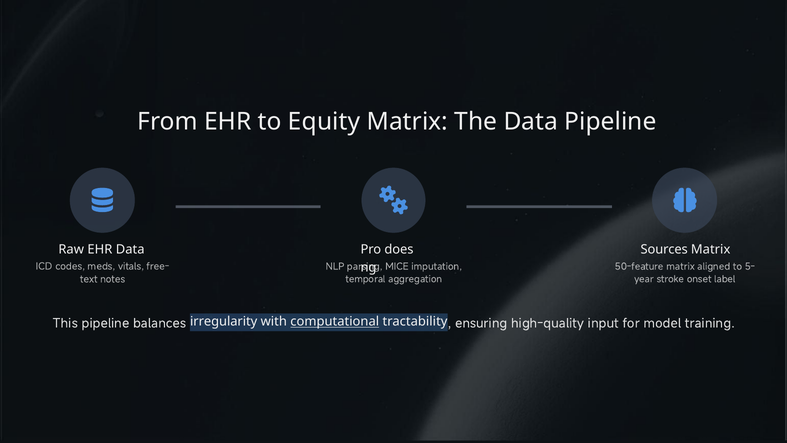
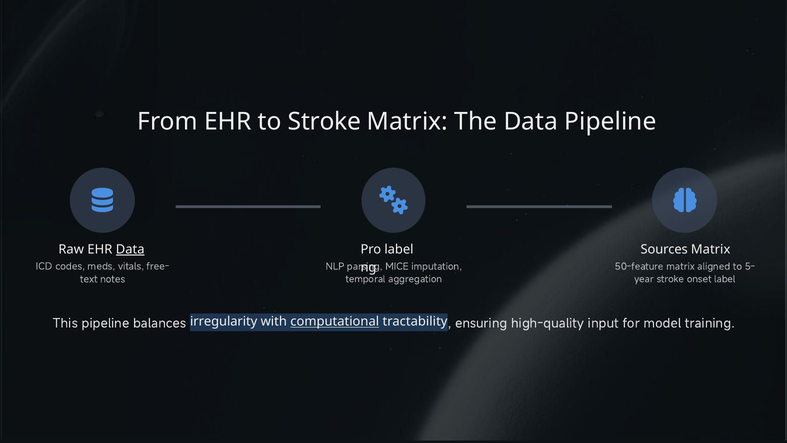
Equity: Equity -> Stroke
Data at (130, 249) underline: none -> present
does: does -> label
